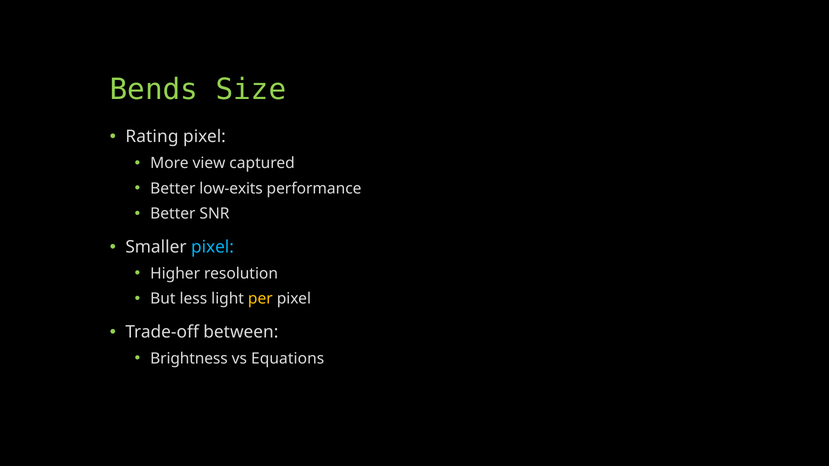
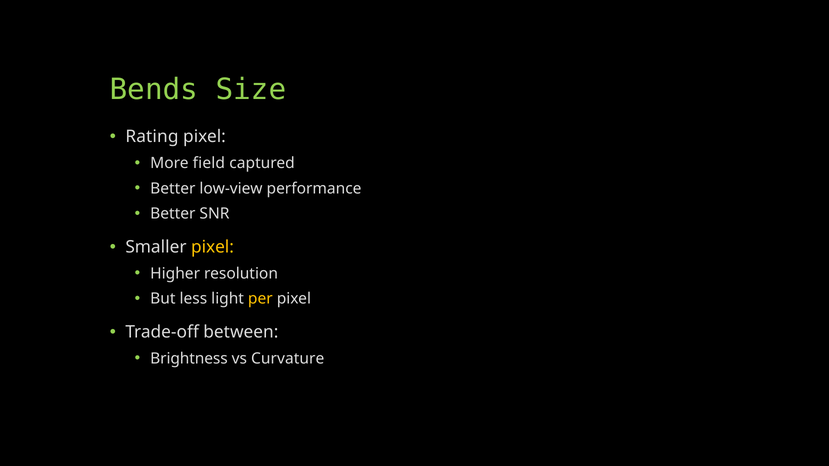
view: view -> field
low-exits: low-exits -> low-view
pixel at (212, 247) colour: light blue -> yellow
Equations: Equations -> Curvature
